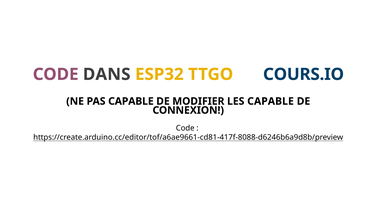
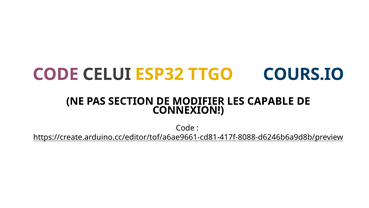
DANS: DANS -> CELUI
PAS CAPABLE: CAPABLE -> SECTION
